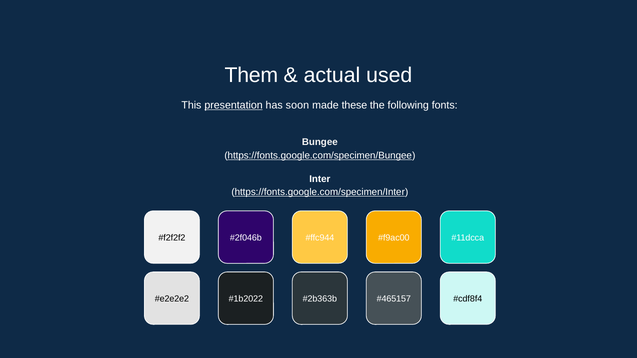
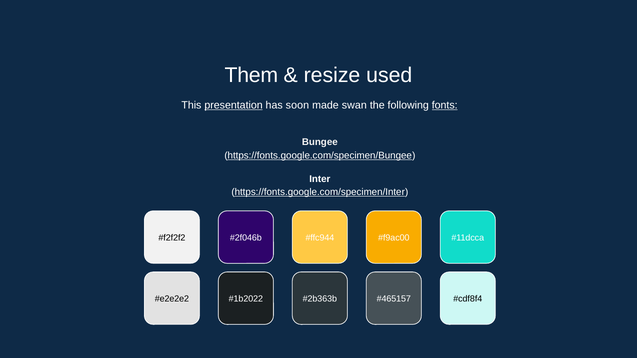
actual: actual -> resize
these: these -> swan
fonts underline: none -> present
